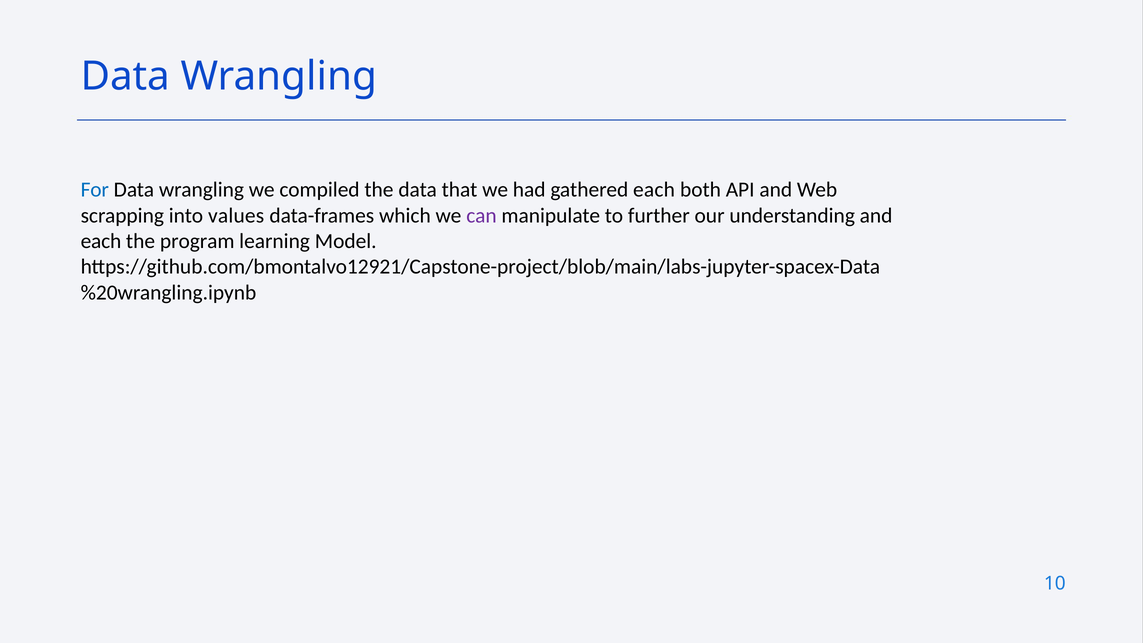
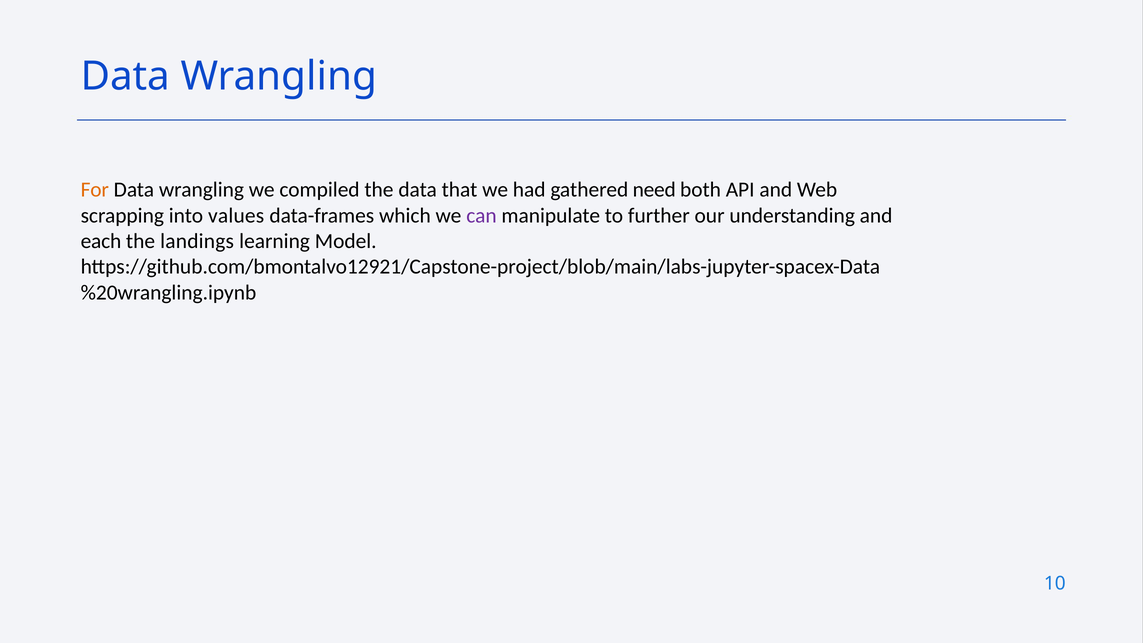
For colour: blue -> orange
gathered each: each -> need
program: program -> landings
